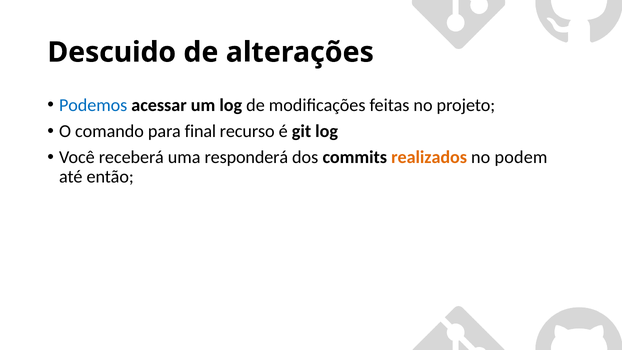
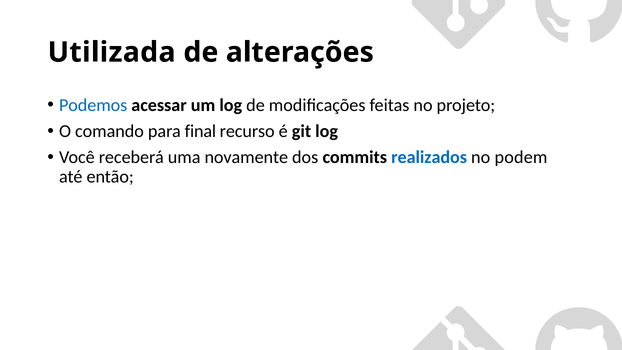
Descuido: Descuido -> Utilizada
responderá: responderá -> novamente
realizados colour: orange -> blue
